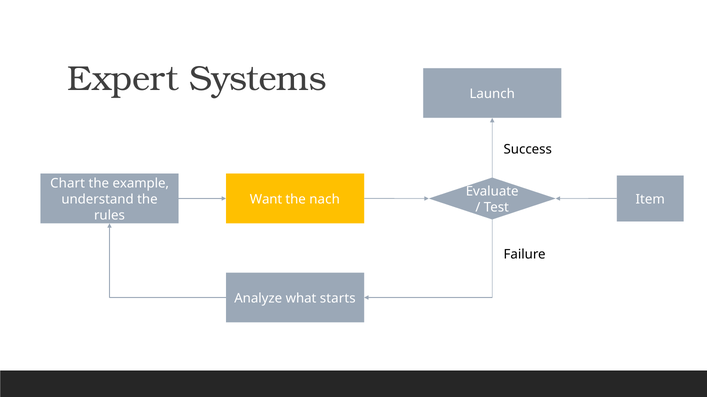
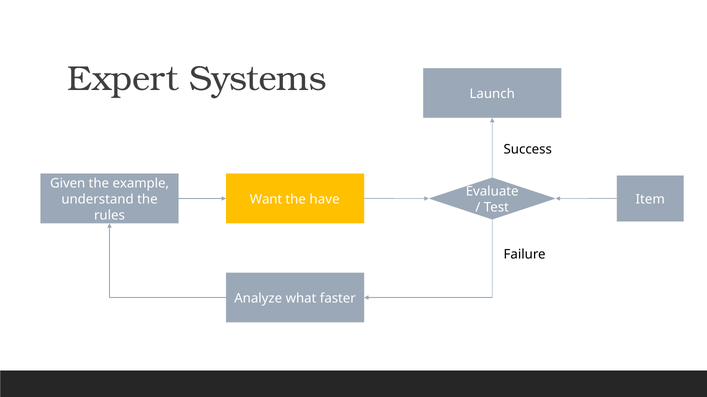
Chart: Chart -> Given
nach: nach -> have
starts: starts -> faster
